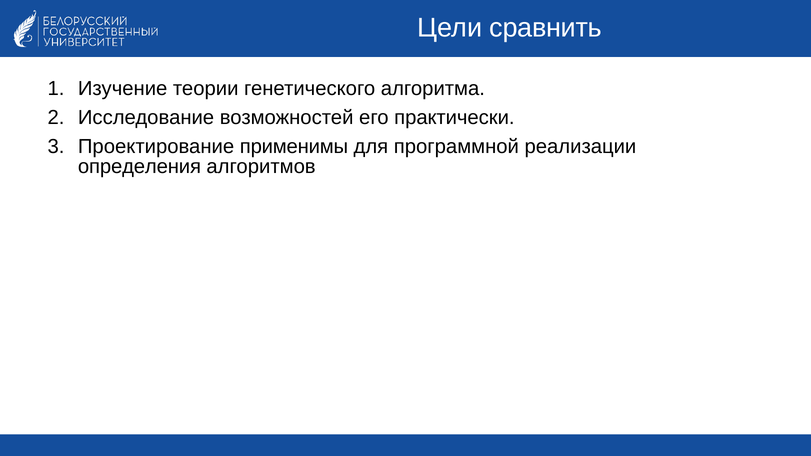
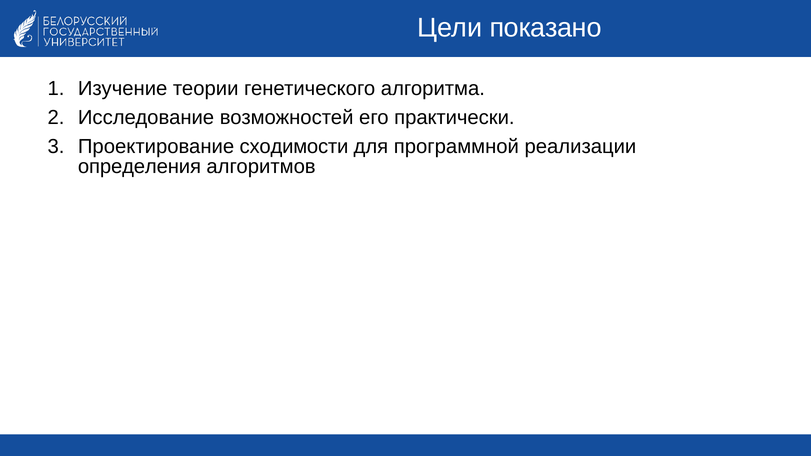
сравнить: сравнить -> показано
применимы: применимы -> сходимости
